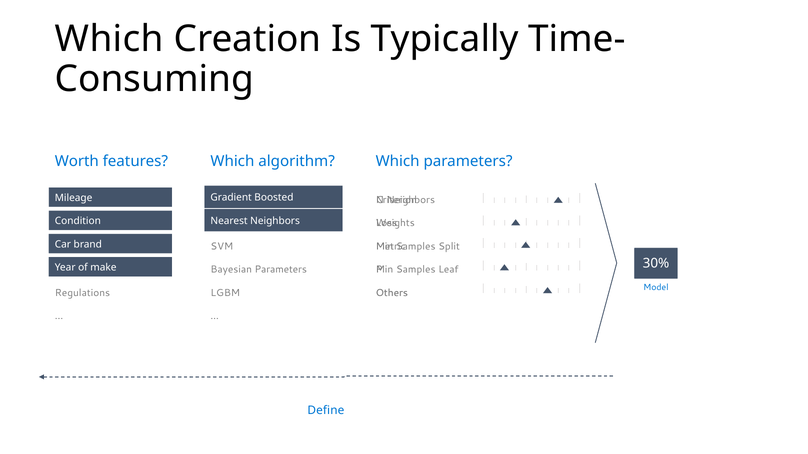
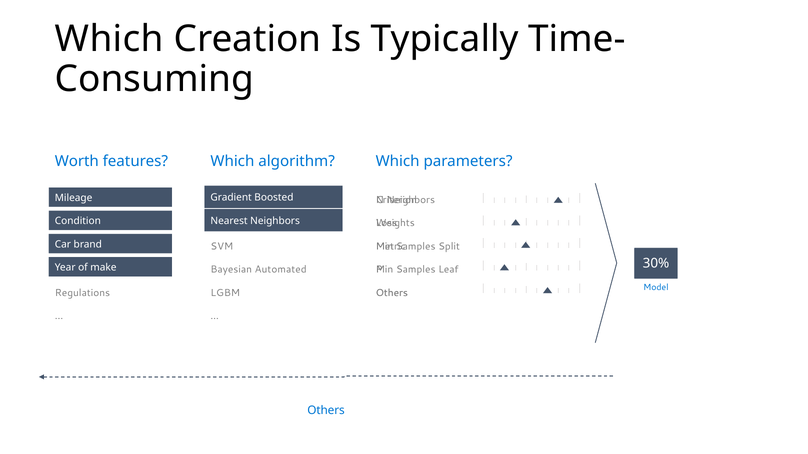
Bayesian Parameters: Parameters -> Automated
Define at (326, 411): Define -> Others
